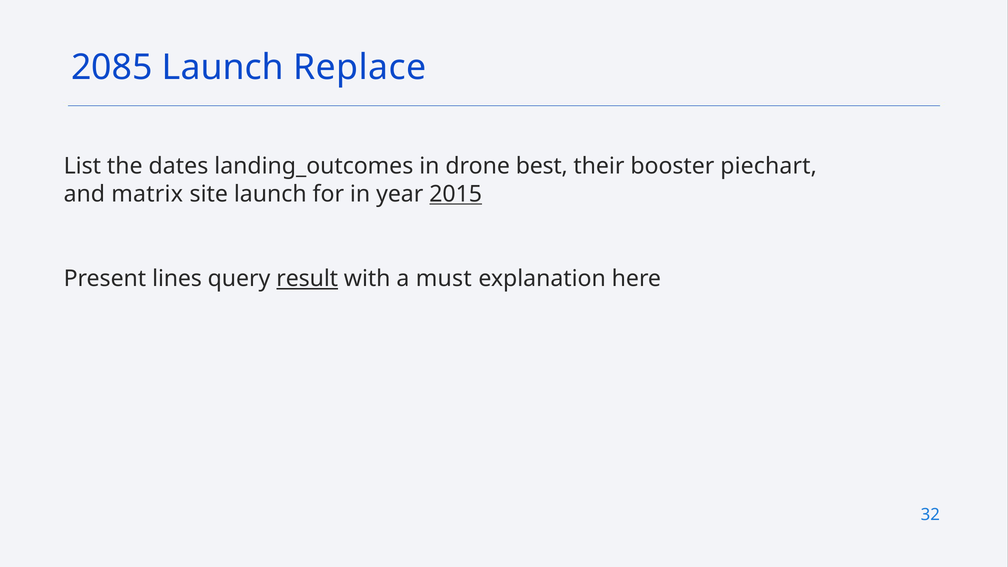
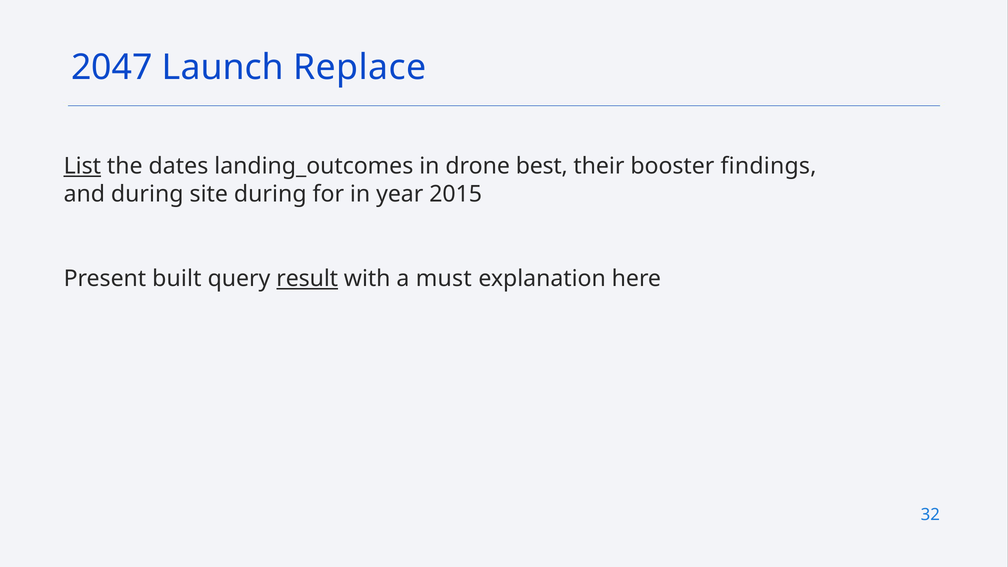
2085: 2085 -> 2047
List underline: none -> present
piechart: piechart -> findings
and matrix: matrix -> during
site launch: launch -> during
2015 underline: present -> none
lines: lines -> built
